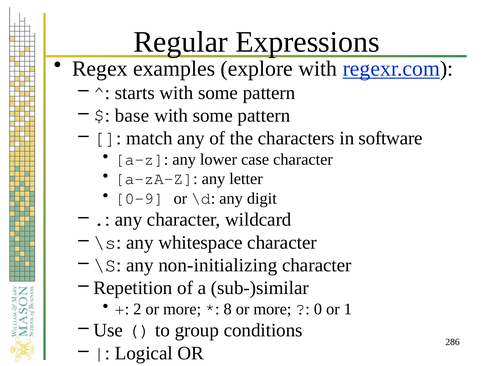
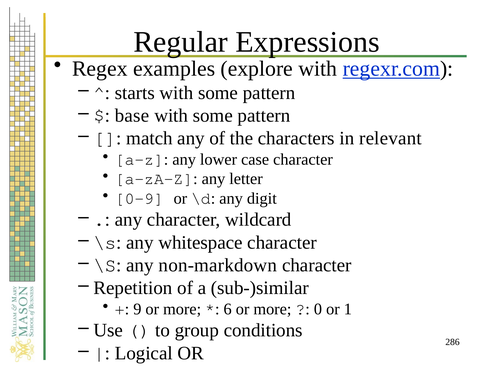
software: software -> relevant
non-initializing: non-initializing -> non-markdown
2: 2 -> 9
8: 8 -> 6
